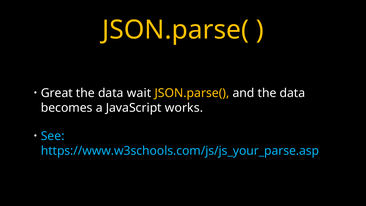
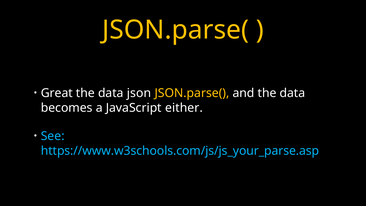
wait: wait -> json
works: works -> either
